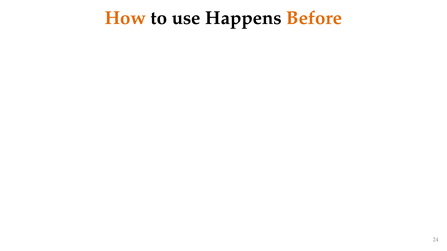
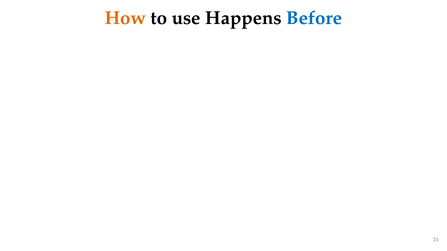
Before colour: orange -> blue
